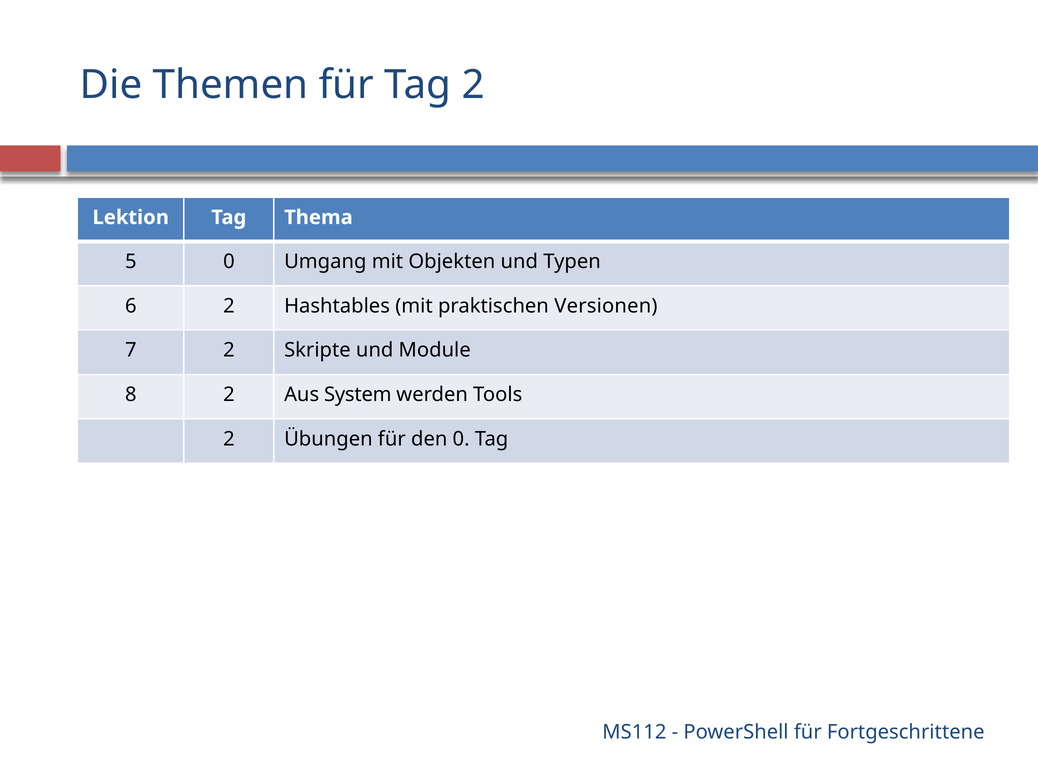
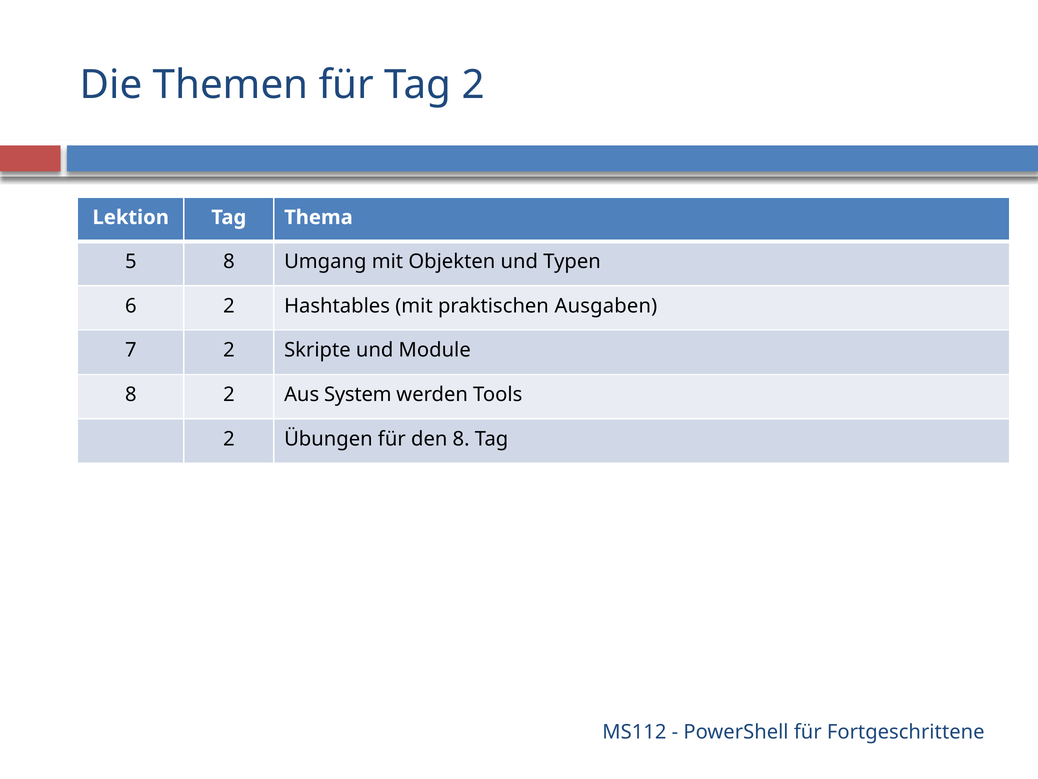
5 0: 0 -> 8
Versionen: Versionen -> Ausgaben
den 0: 0 -> 8
